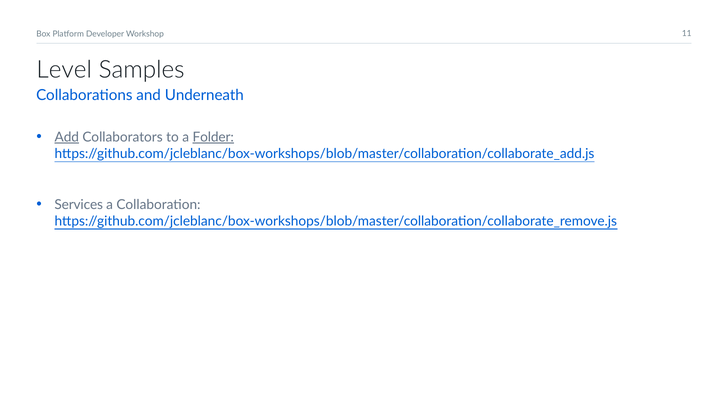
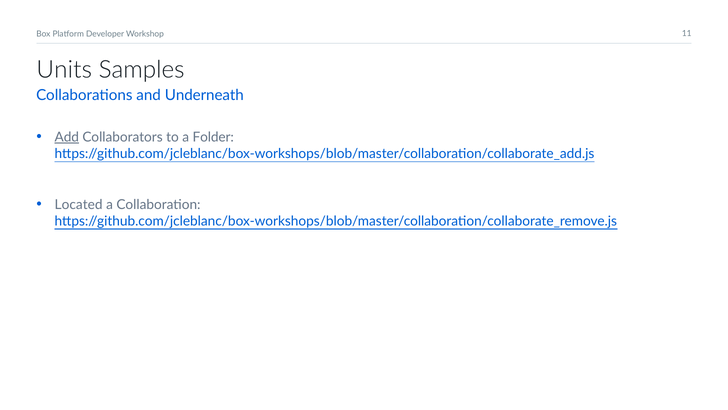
Level: Level -> Units
Folder underline: present -> none
Services: Services -> Located
